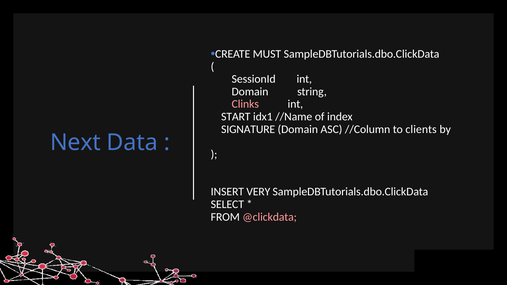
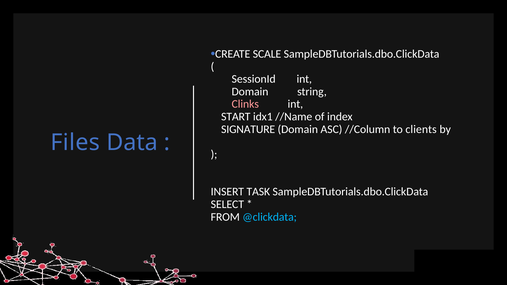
MUST: MUST -> SCALE
Next: Next -> Files
VERY: VERY -> TASK
@clickdata colour: pink -> light blue
